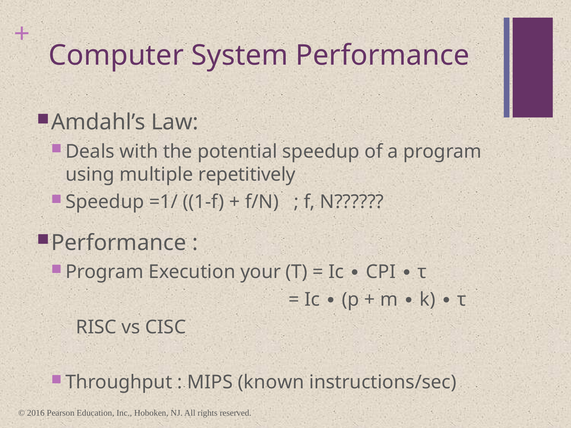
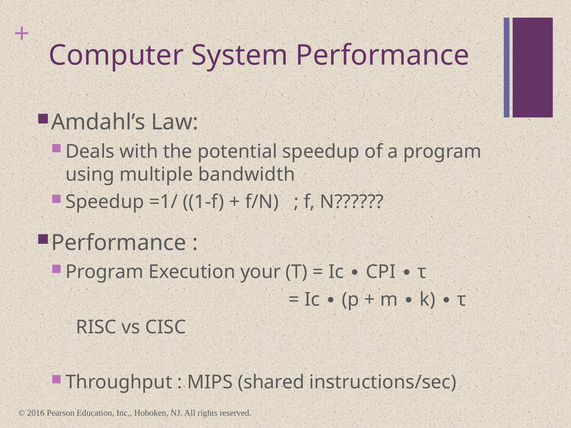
repetitively: repetitively -> bandwidth
known: known -> shared
